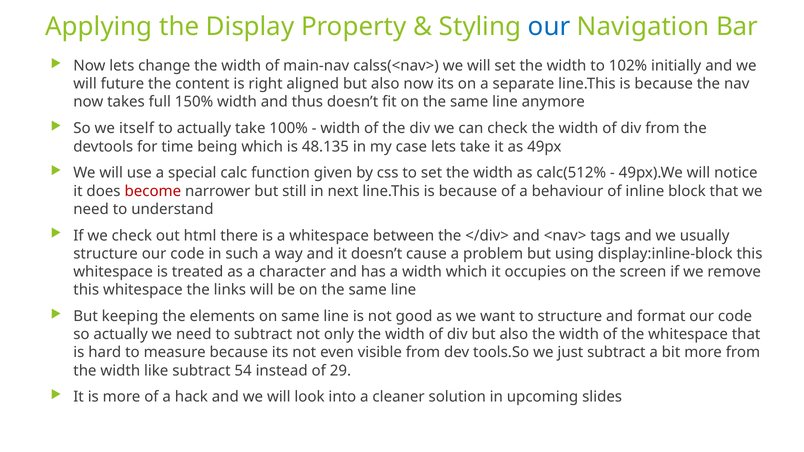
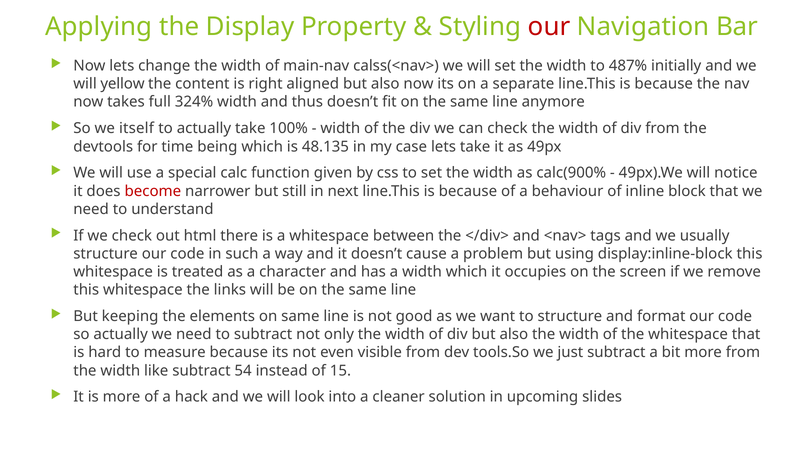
our at (549, 27) colour: blue -> red
102%: 102% -> 487%
future: future -> yellow
150%: 150% -> 324%
calc(512%: calc(512% -> calc(900%
29: 29 -> 15
